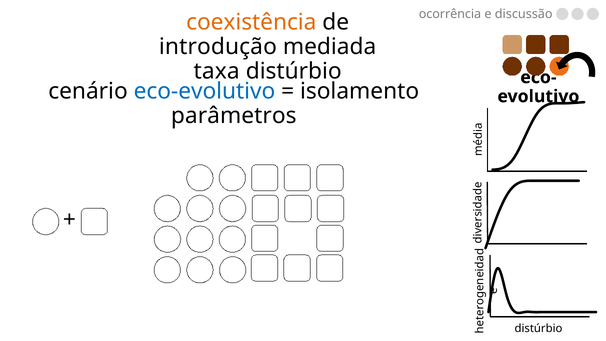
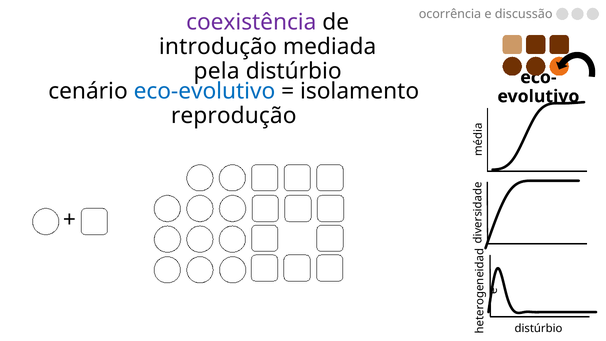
coexistência colour: orange -> purple
taxa: taxa -> pela
parâmetros: parâmetros -> reprodução
